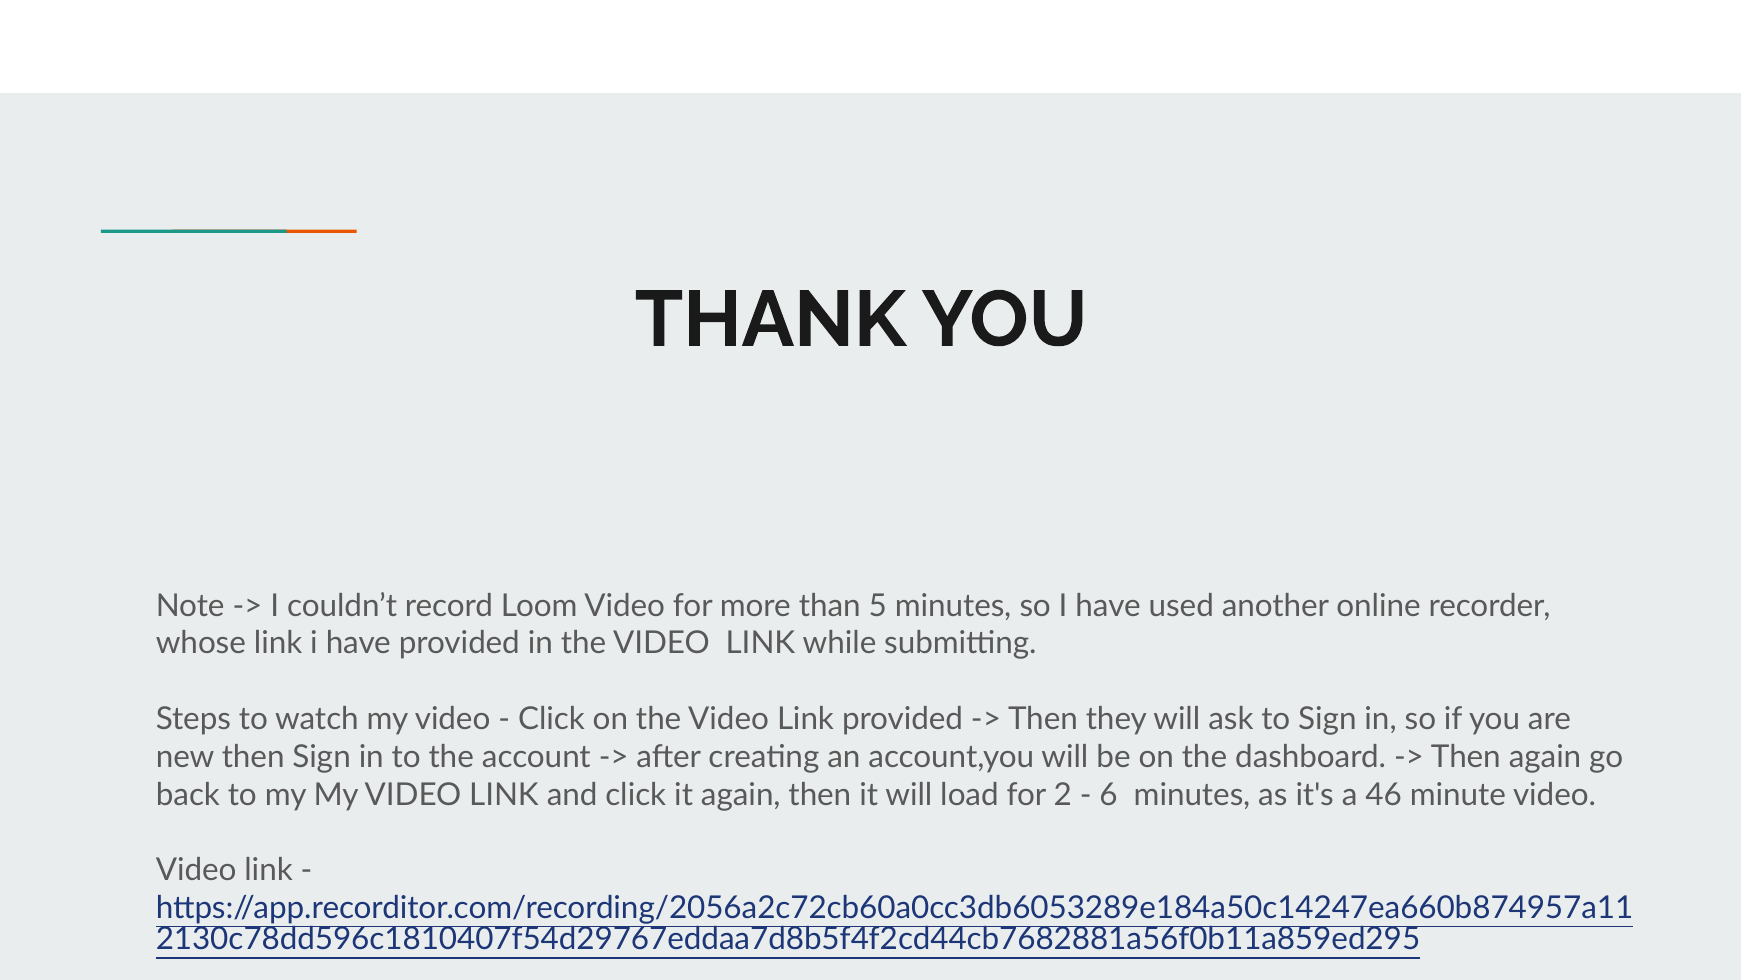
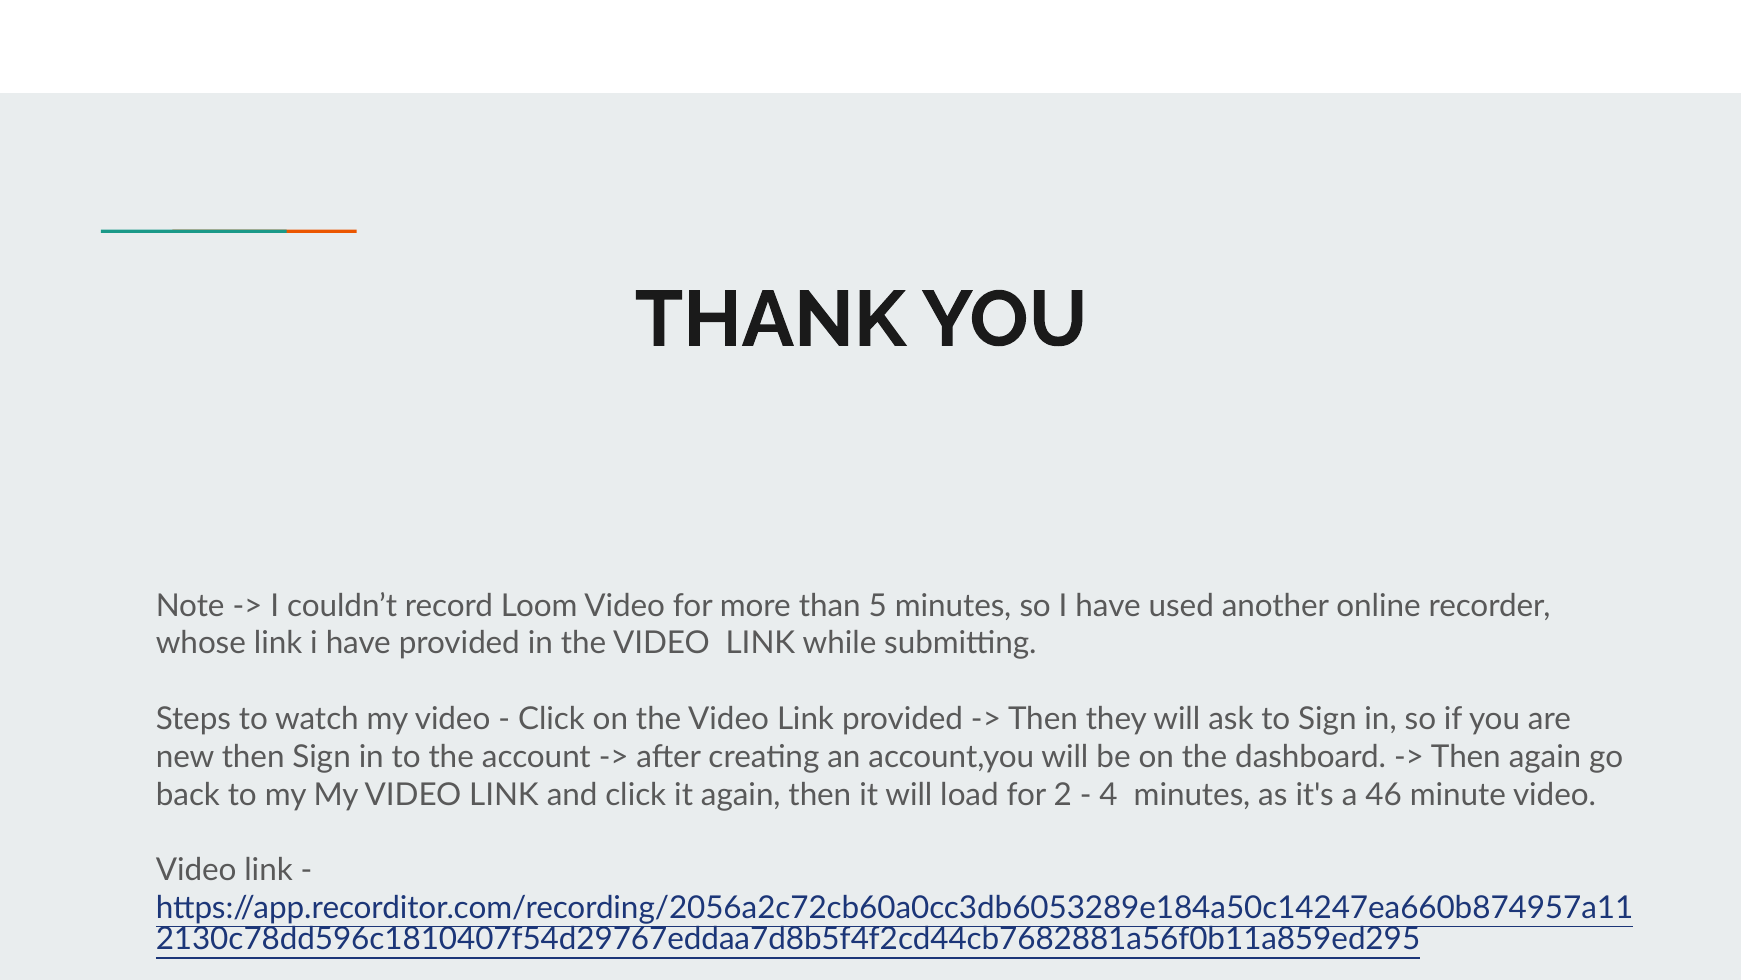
6: 6 -> 4
